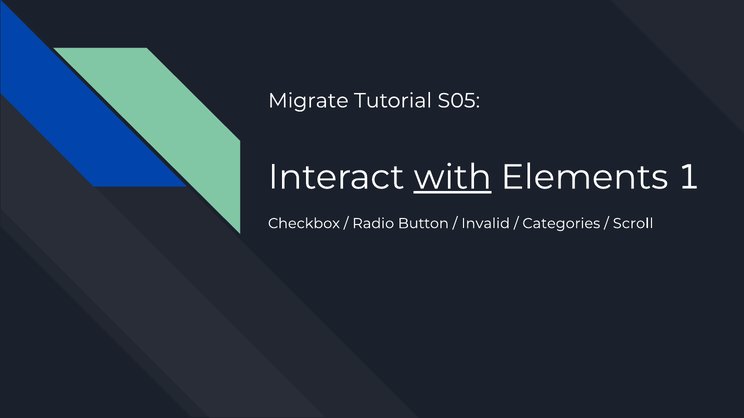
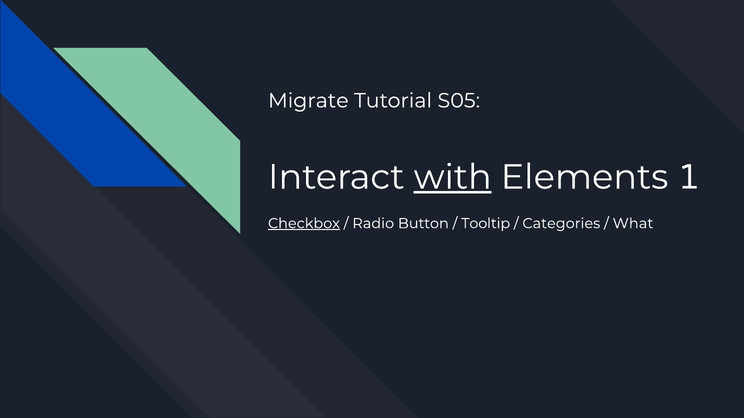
Checkbox underline: none -> present
Invalid: Invalid -> Tooltip
Scroll: Scroll -> What
